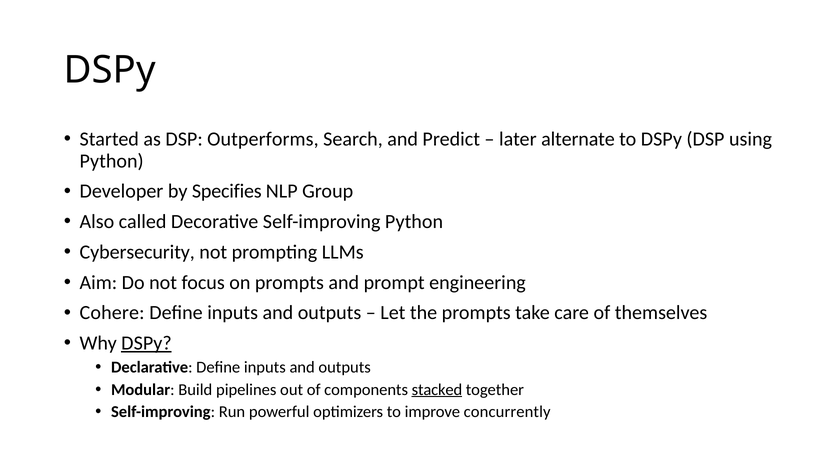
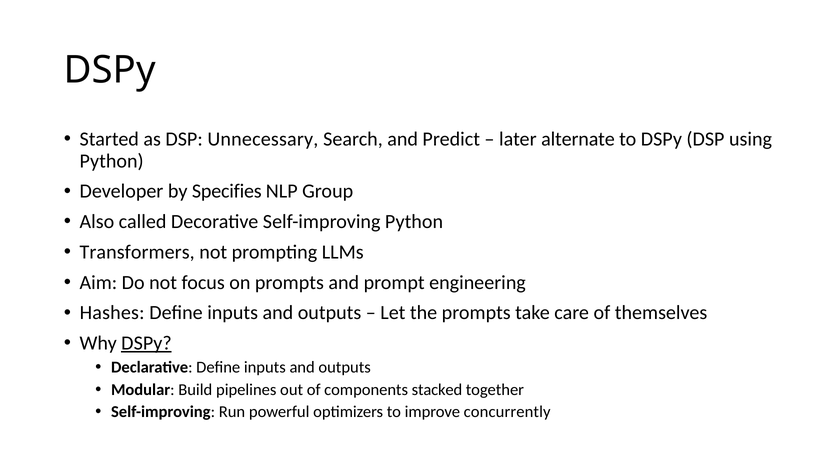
Outperforms: Outperforms -> Unnecessary
Cybersecurity: Cybersecurity -> Transformers
Cohere: Cohere -> Hashes
stacked underline: present -> none
